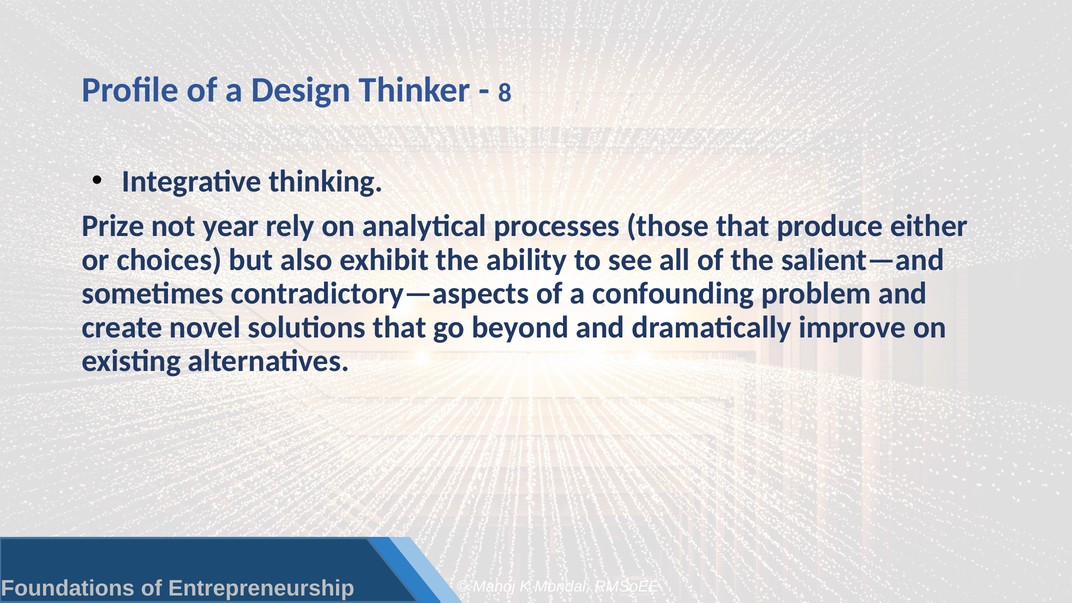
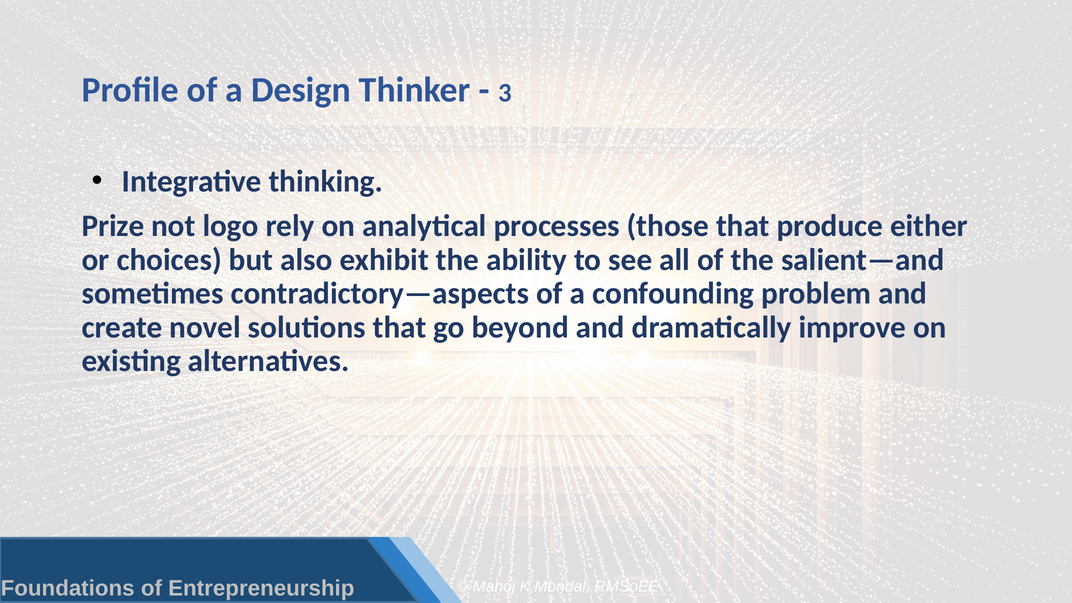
8: 8 -> 3
year: year -> logo
